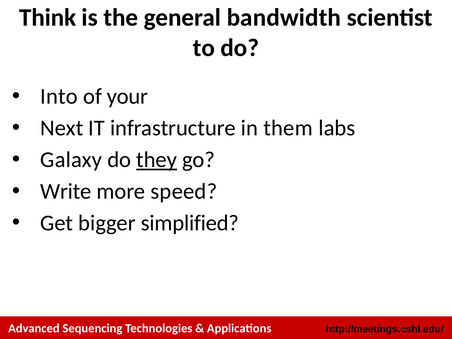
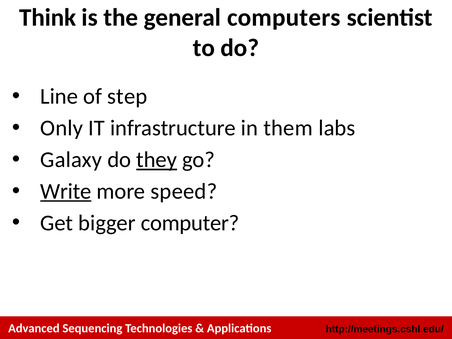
bandwidth: bandwidth -> computers
Into: Into -> Line
your: your -> step
Next: Next -> Only
Write underline: none -> present
simplified: simplified -> computer
